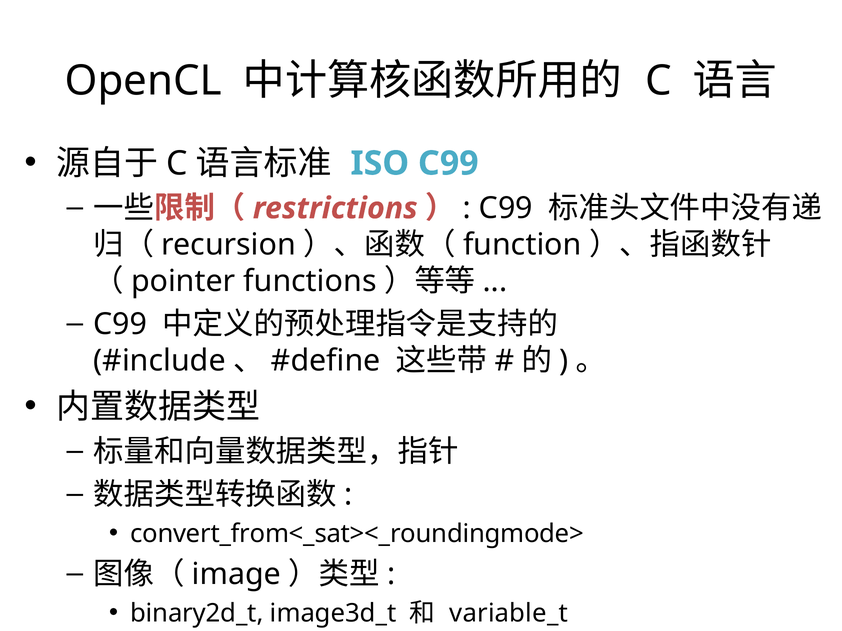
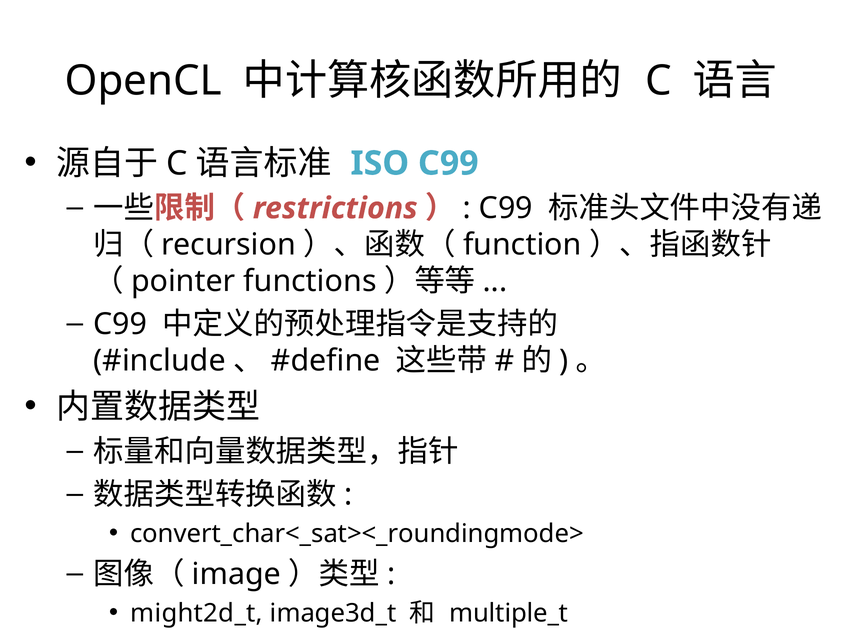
convert_from<_sat><_roundingmode>: convert_from<_sat><_roundingmode> -> convert_char<_sat><_roundingmode>
binary2d_t: binary2d_t -> might2d_t
variable_t: variable_t -> multiple_t
